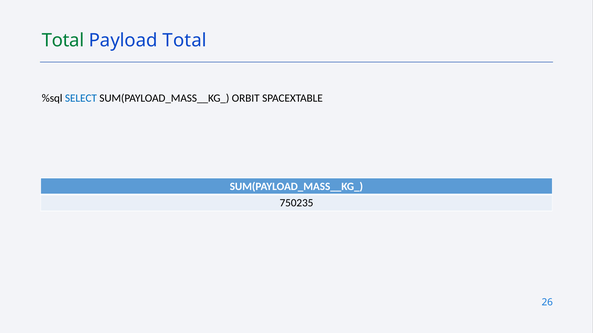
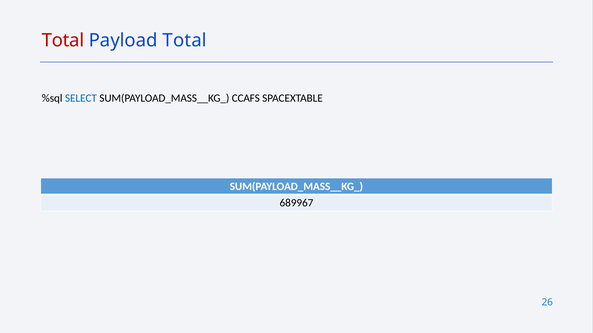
Total at (63, 40) colour: green -> red
ORBIT: ORBIT -> CCAFS
750235: 750235 -> 689967
